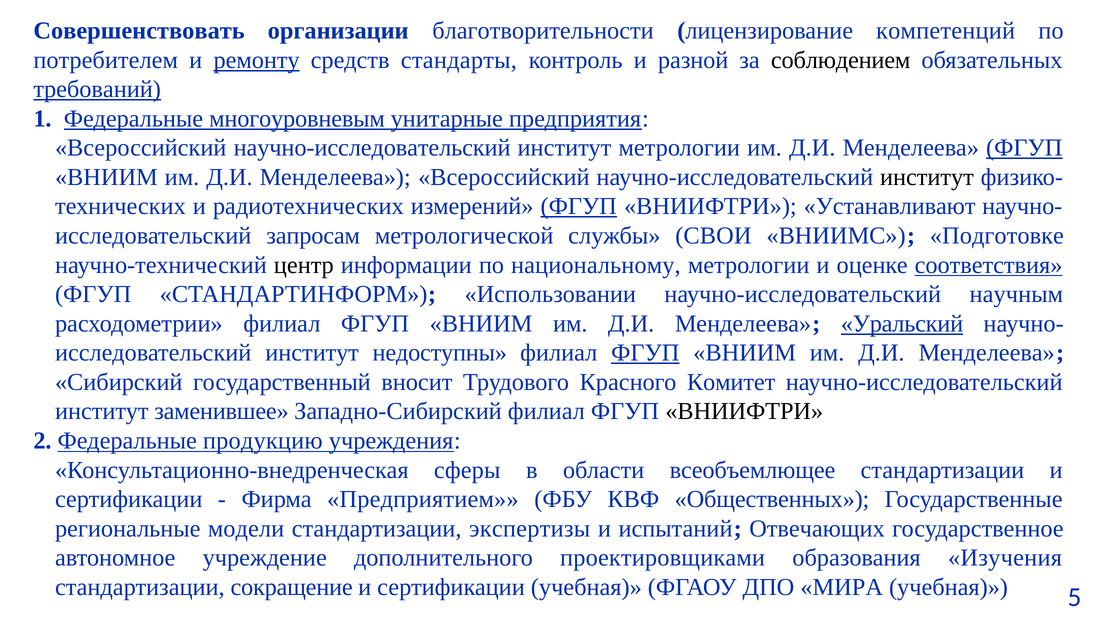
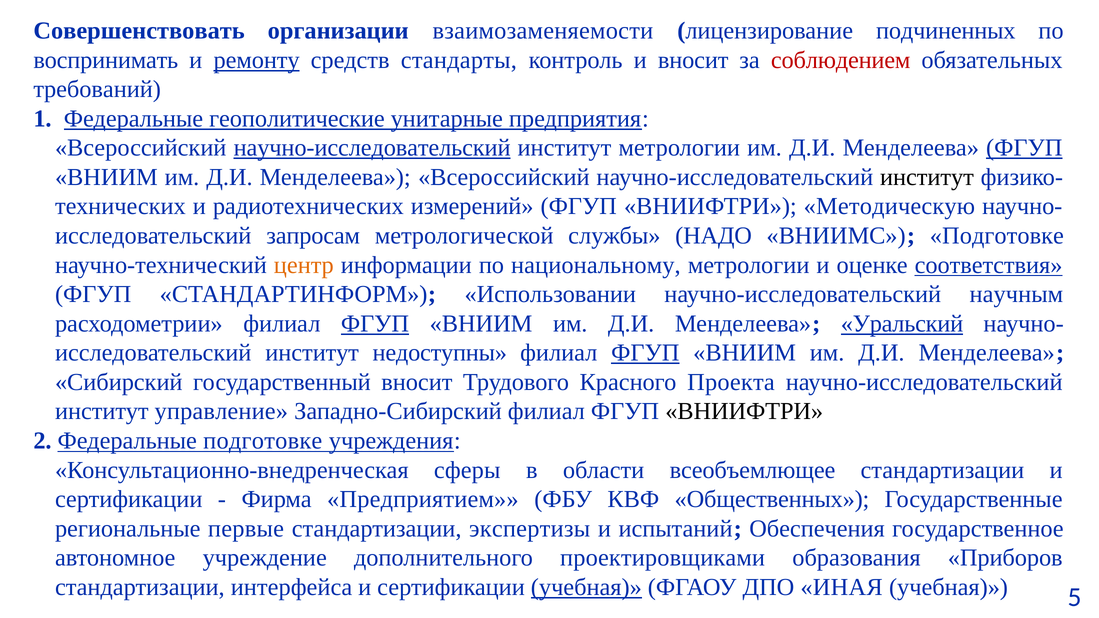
благотворительности: благотворительности -> взаимозаменяемости
компетенций: компетенций -> подчиненных
потребителем: потребителем -> воспринимать
и разной: разной -> вносит
соблюдением colour: black -> red
требований underline: present -> none
многоуровневым: многоуровневым -> геополитические
научно-исследовательский at (372, 148) underline: none -> present
ФГУП at (579, 207) underline: present -> none
Устанавливают: Устанавливают -> Методическую
СВОИ: СВОИ -> НАДО
центр colour: black -> orange
ФГУП at (375, 324) underline: none -> present
Комитет: Комитет -> Проекта
заменившее: заменившее -> управление
Федеральные продукцию: продукцию -> подготовке
модели: модели -> первые
Отвечающих: Отвечающих -> Обеспечения
Изучения: Изучения -> Приборов
сокращение: сокращение -> интерфейса
учебная at (586, 587) underline: none -> present
МИРА: МИРА -> ИНАЯ
